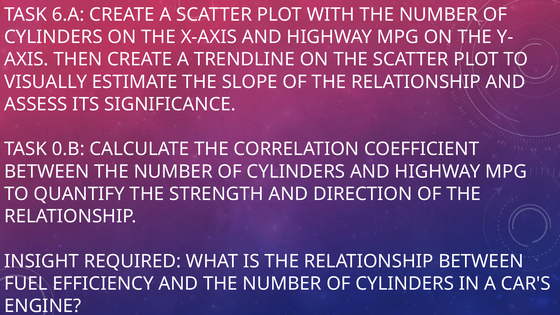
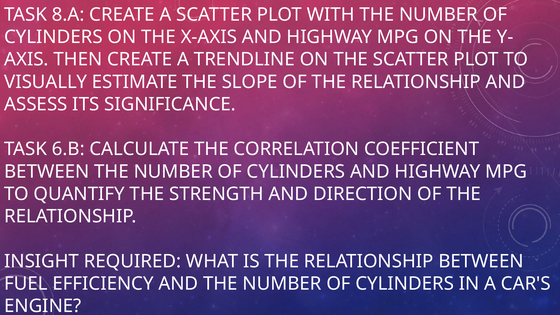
6.A: 6.A -> 8.A
0.B: 0.B -> 6.B
